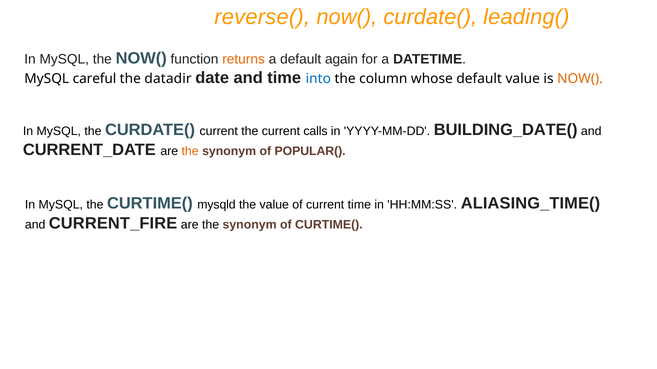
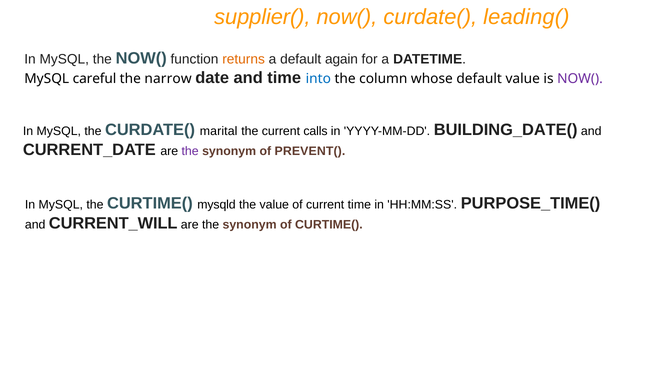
reverse(: reverse( -> supplier(
datadir: datadir -> narrow
NOW( at (580, 79) colour: orange -> purple
CURDATE( current: current -> marital
the at (190, 151) colour: orange -> purple
POPULAR(: POPULAR( -> PREVENT(
ALIASING_TIME(: ALIASING_TIME( -> PURPOSE_TIME(
CURRENT_FIRE: CURRENT_FIRE -> CURRENT_WILL
